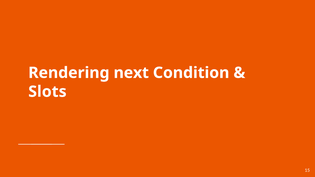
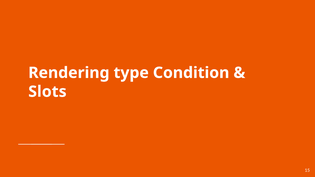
next: next -> type
